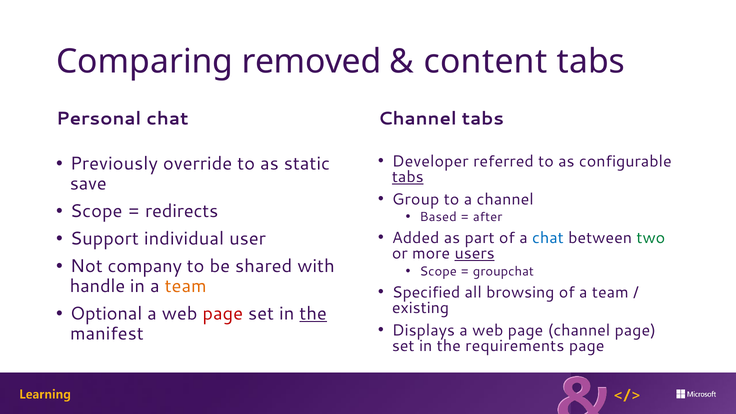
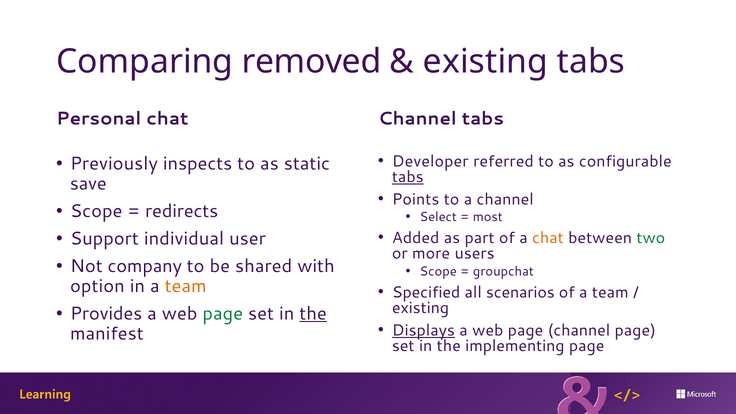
content at (485, 62): content -> existing
override: override -> inspects
Group: Group -> Points
Based: Based -> Select
after: after -> most
chat at (548, 238) colour: blue -> orange
users underline: present -> none
handle: handle -> option
browsing: browsing -> scenarios
Optional: Optional -> Provides
page at (223, 314) colour: red -> green
Displays underline: none -> present
requirements: requirements -> implementing
